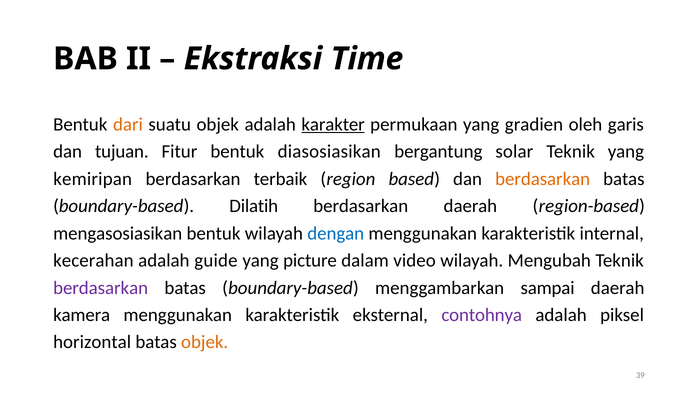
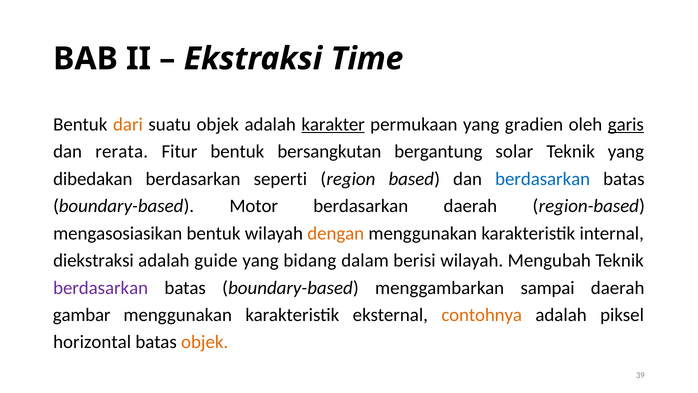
garis underline: none -> present
tujuan: tujuan -> rerata
diasosiasikan: diasosiasikan -> bersangkutan
kemiripan: kemiripan -> dibedakan
terbaik: terbaik -> seperti
berdasarkan at (543, 179) colour: orange -> blue
Dilatih: Dilatih -> Motor
dengan colour: blue -> orange
kecerahan: kecerahan -> diekstraksi
picture: picture -> bidang
video: video -> berisi
kamera: kamera -> gambar
contohnya colour: purple -> orange
